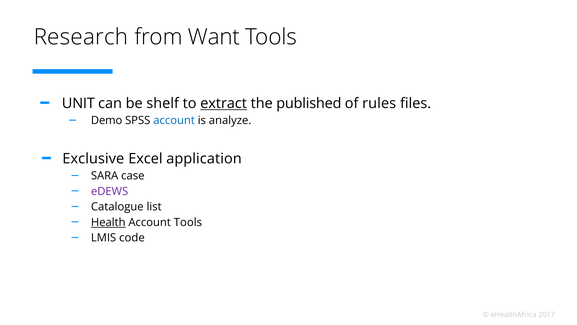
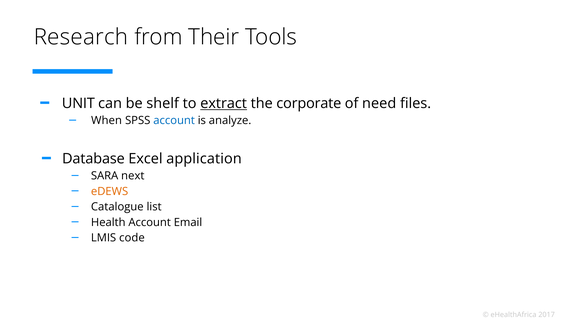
Want: Want -> Their
published: published -> corporate
rules: rules -> need
Demo: Demo -> When
Exclusive: Exclusive -> Database
case: case -> next
eDEWS colour: purple -> orange
Health underline: present -> none
Account Tools: Tools -> Email
